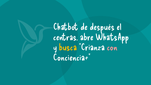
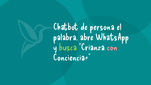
después: después -> persona
centras: centras -> palabra
busca colour: yellow -> light green
